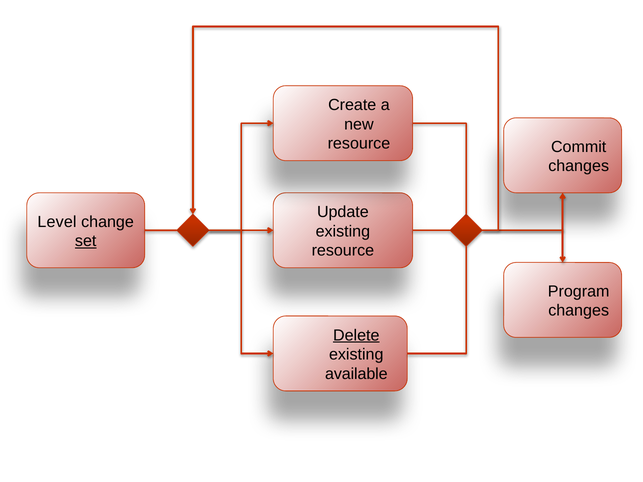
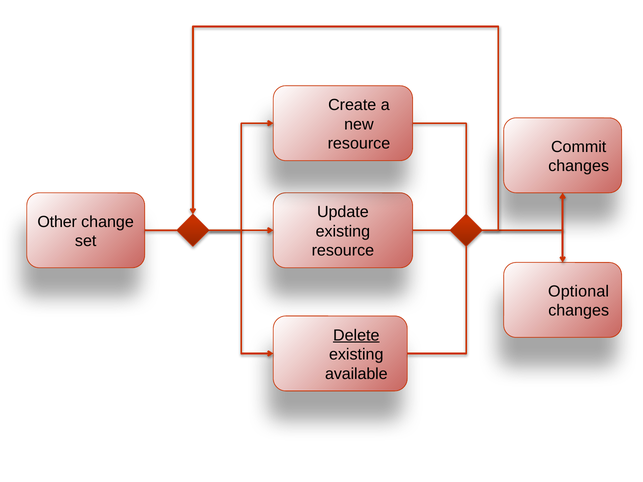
Level: Level -> Other
set underline: present -> none
Program: Program -> Optional
